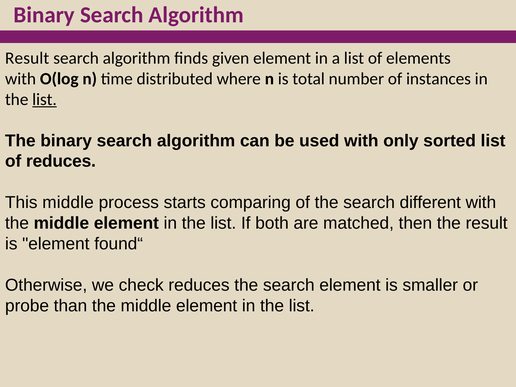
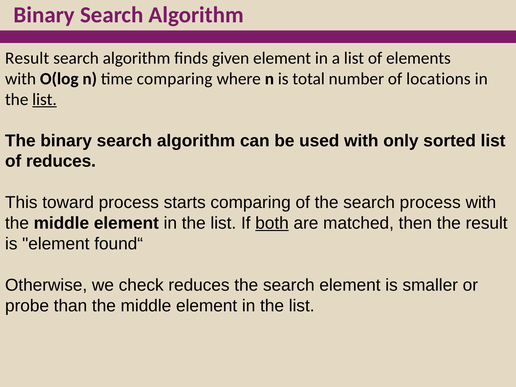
time distributed: distributed -> comparing
instances: instances -> locations
This middle: middle -> toward
search different: different -> process
both underline: none -> present
